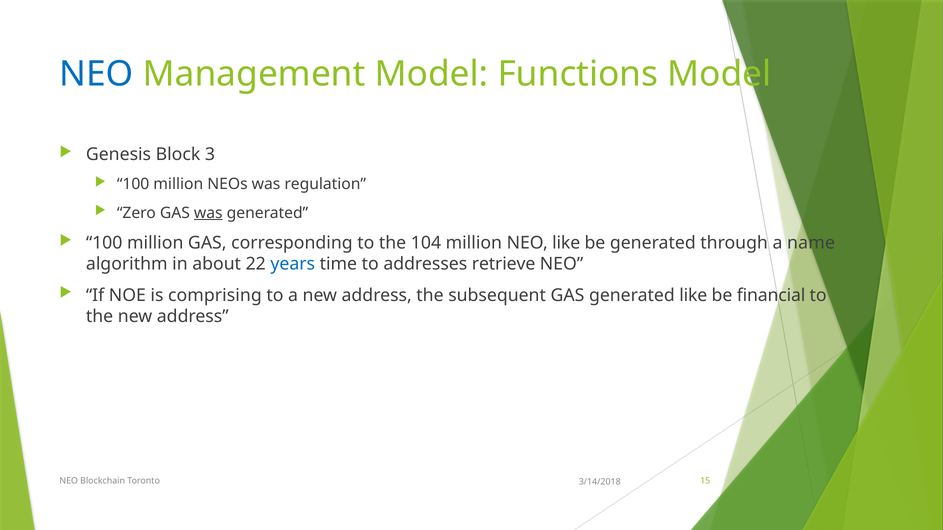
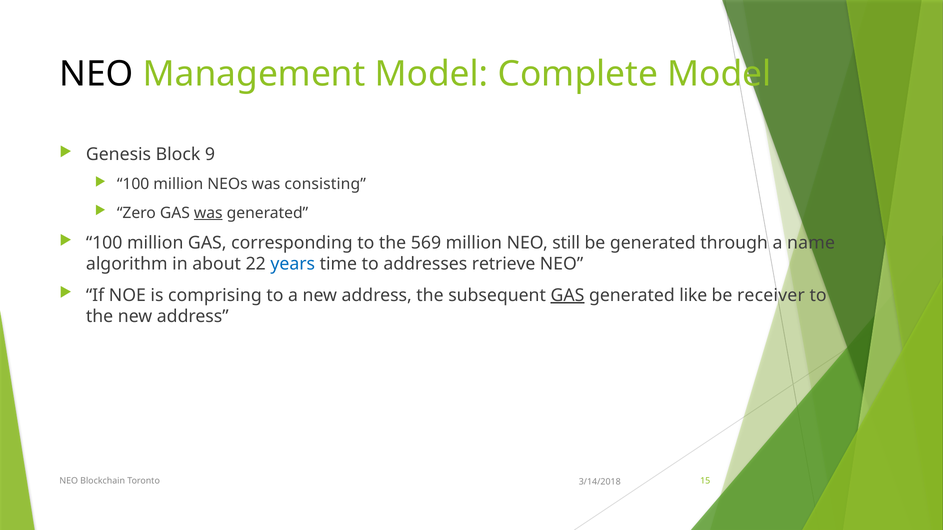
NEO at (97, 74) colour: blue -> black
Functions: Functions -> Complete
3: 3 -> 9
regulation: regulation -> consisting
104: 104 -> 569
NEO like: like -> still
GAS at (567, 295) underline: none -> present
financial: financial -> receiver
